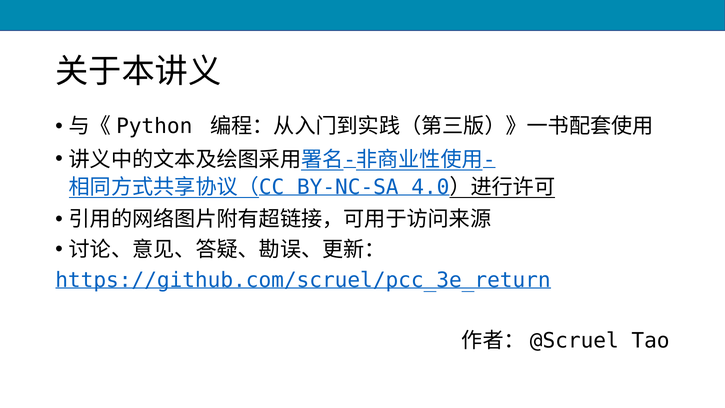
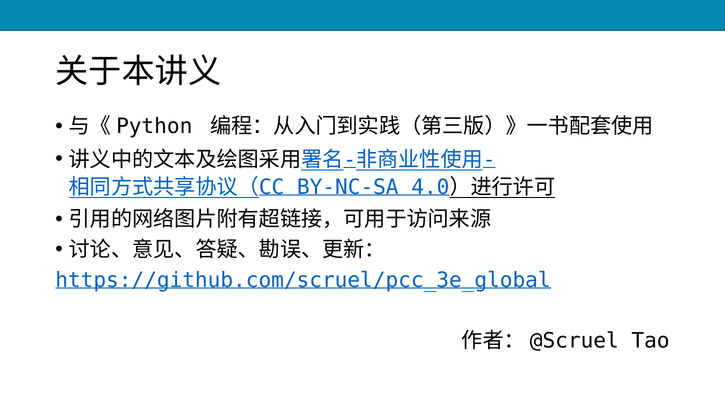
https://github.com/scruel/pcc_3e_return: https://github.com/scruel/pcc_3e_return -> https://github.com/scruel/pcc_3e_global
